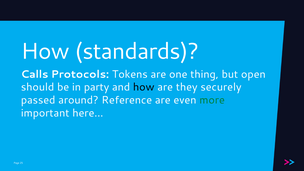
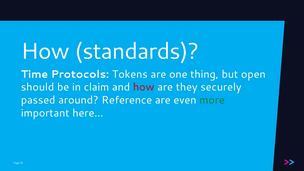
Calls: Calls -> Time
party: party -> claim
how at (144, 87) colour: black -> red
